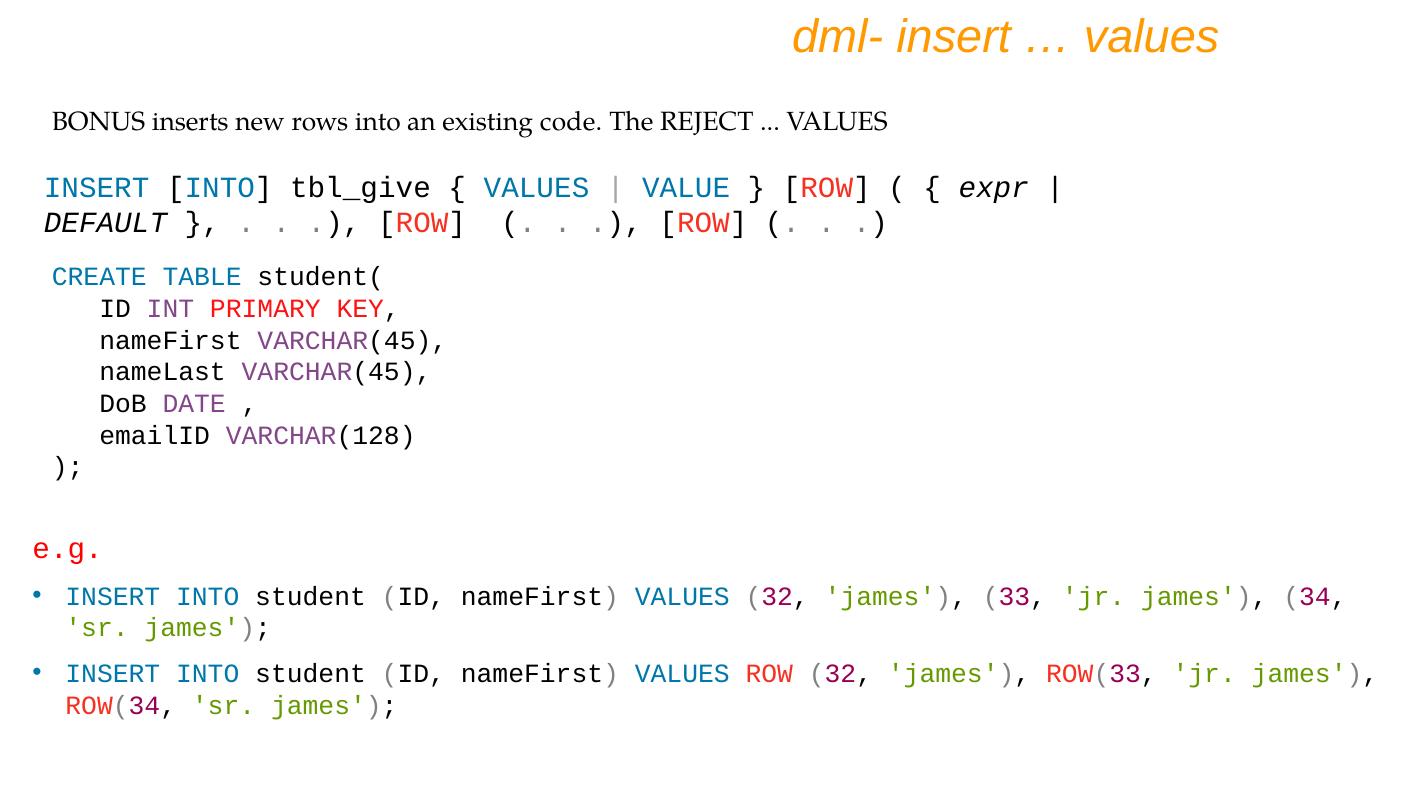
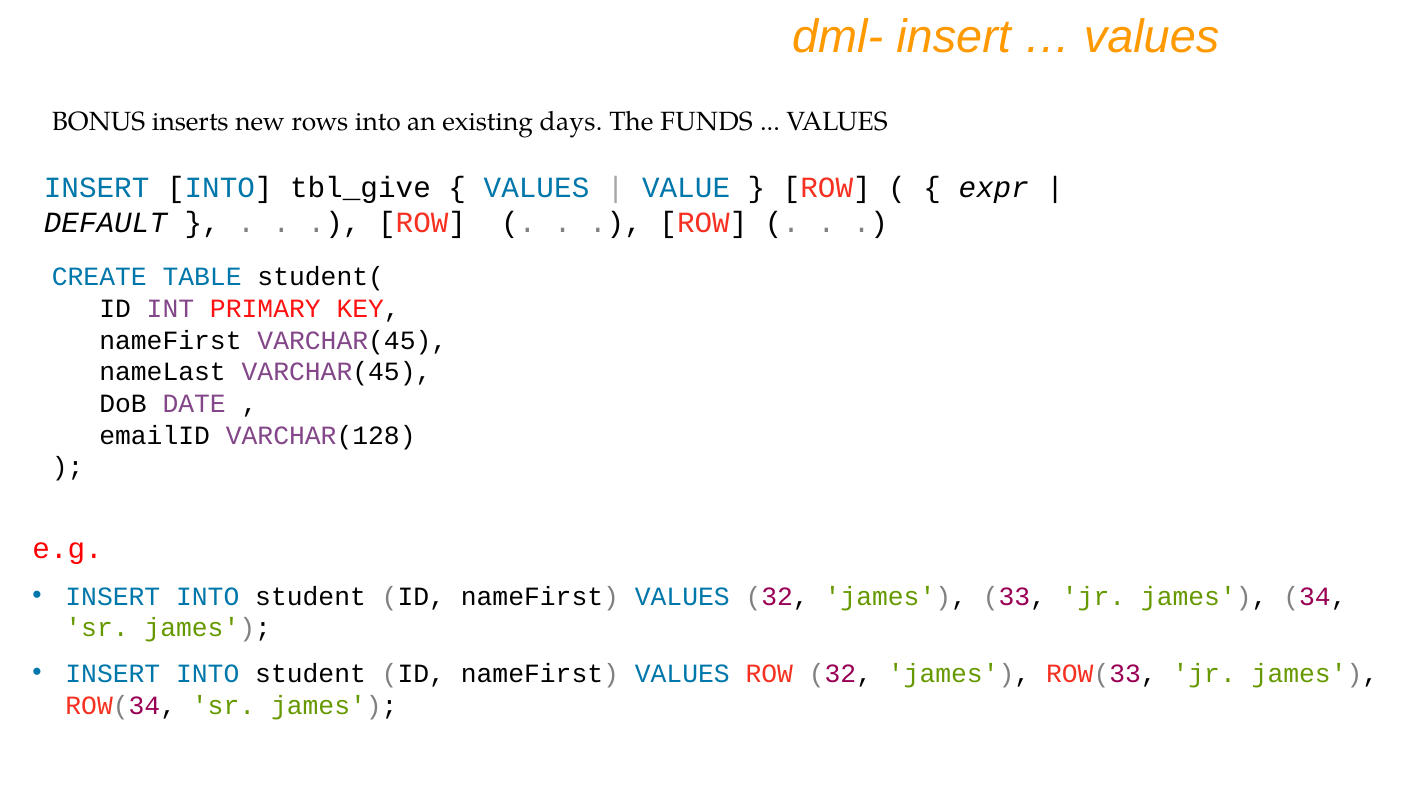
code: code -> days
REJECT: REJECT -> FUNDS
